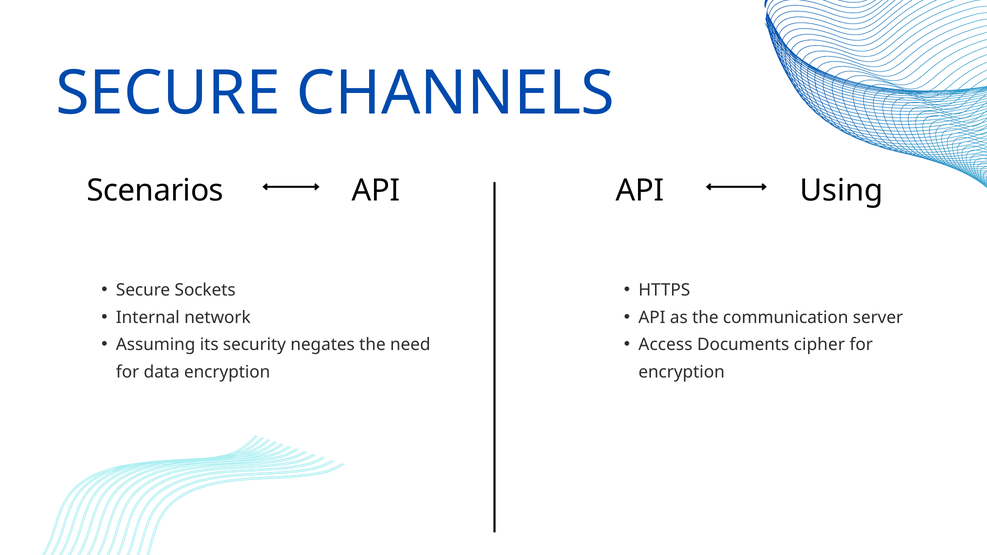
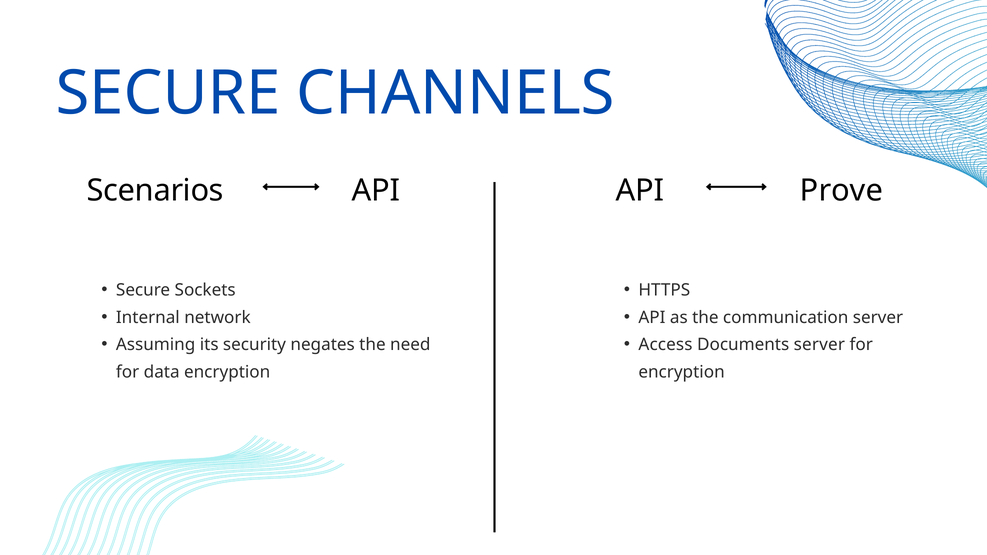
Using: Using -> Prove
Documents cipher: cipher -> server
